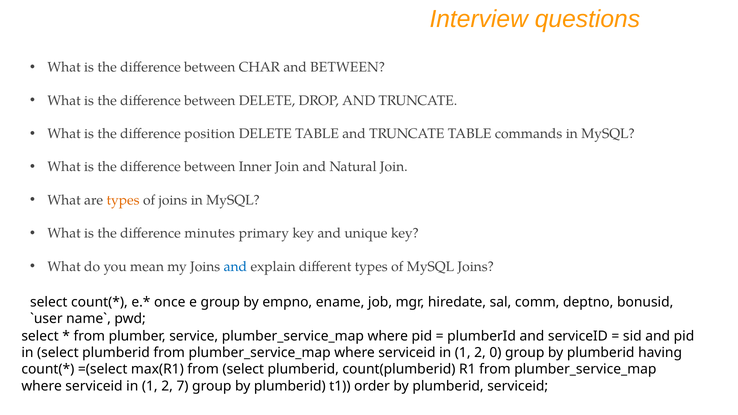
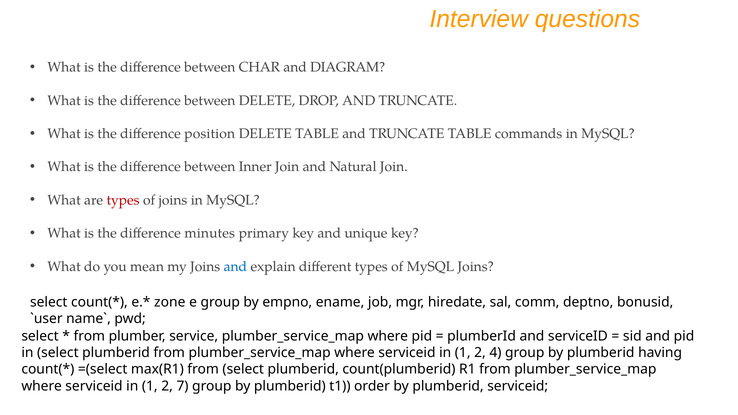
and BETWEEN: BETWEEN -> DIAGRAM
types at (123, 200) colour: orange -> red
once: once -> zone
0: 0 -> 4
